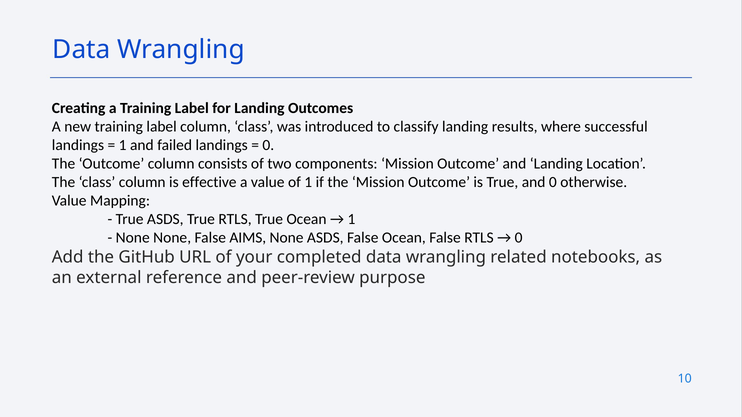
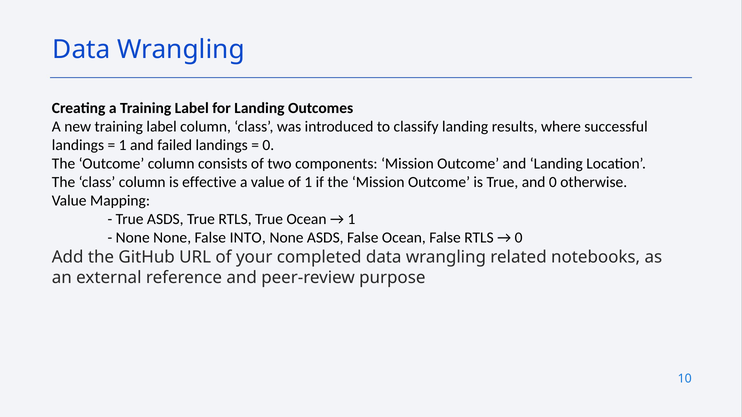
AIMS: AIMS -> INTO
